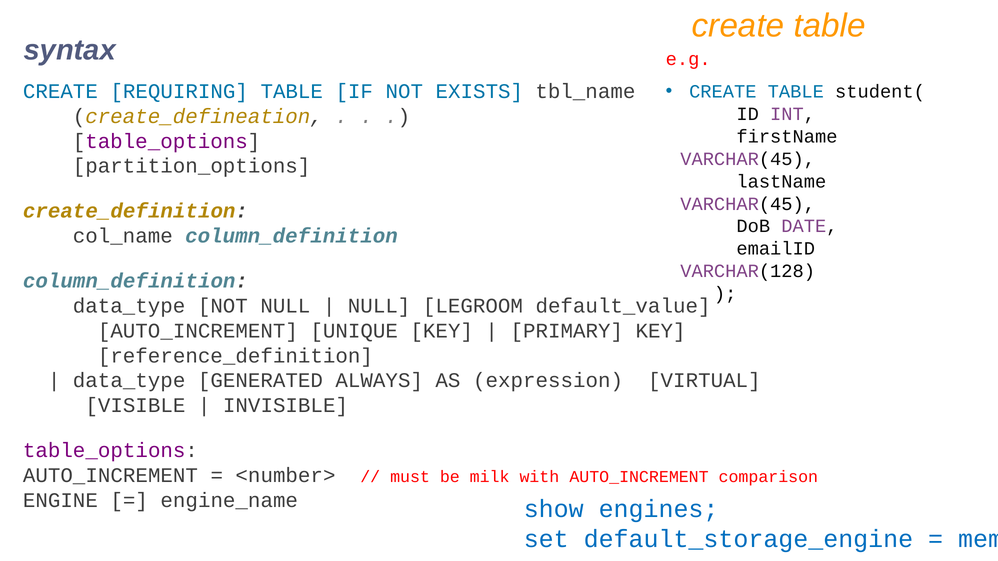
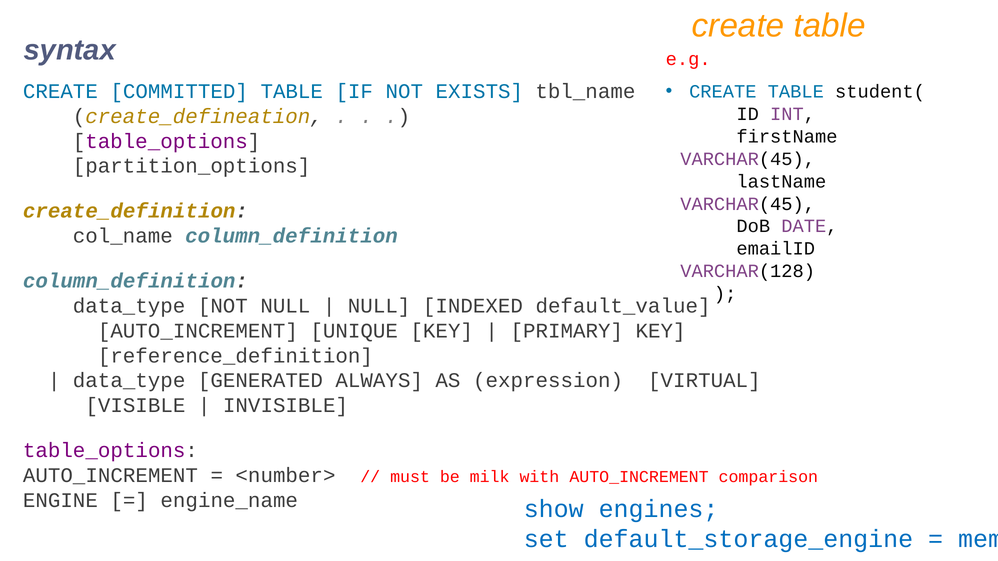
REQUIRING: REQUIRING -> COMMITTED
LEGROOM: LEGROOM -> INDEXED
